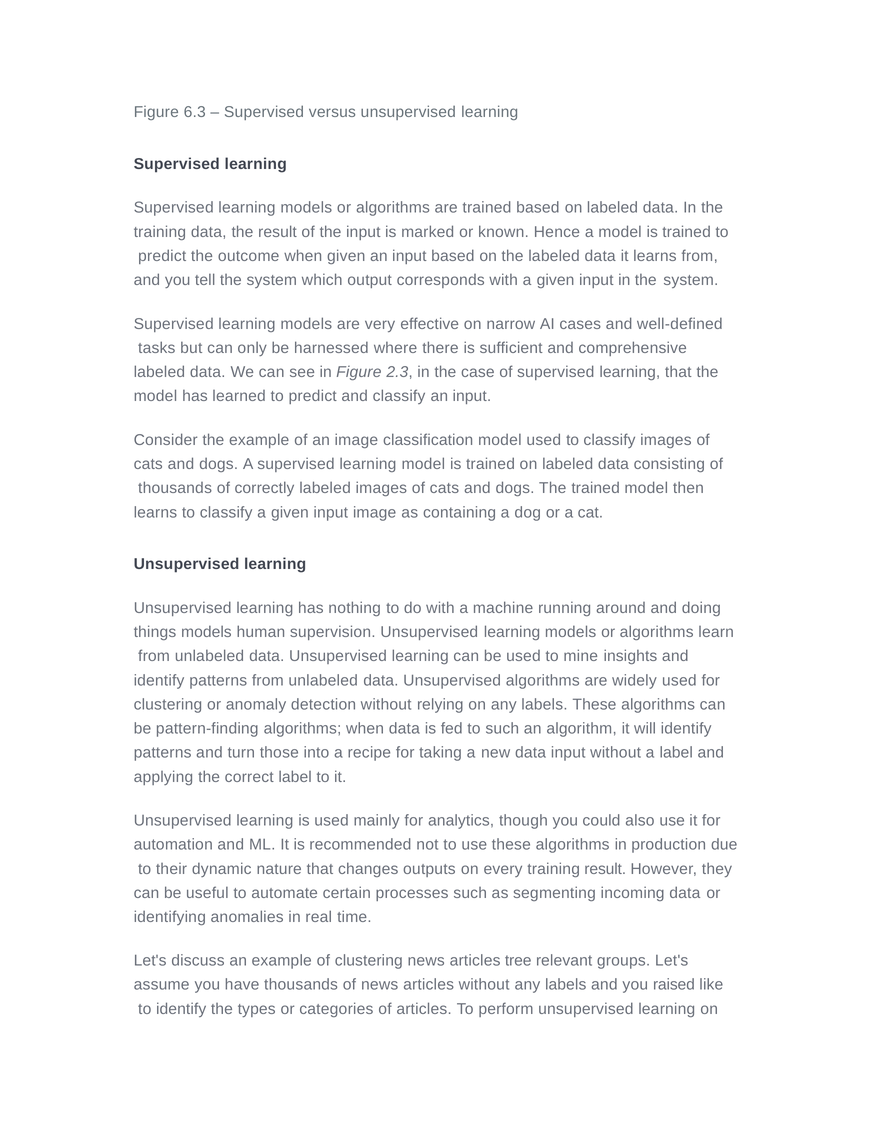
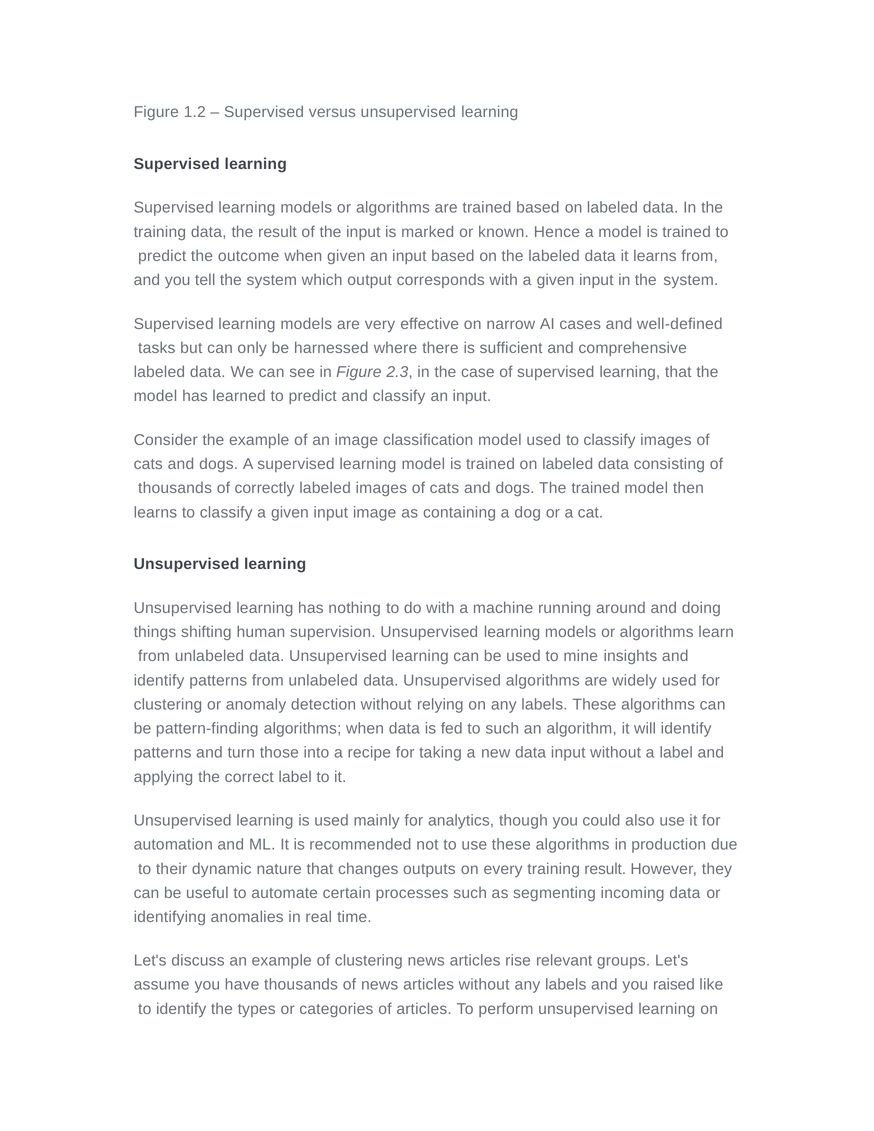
6.3: 6.3 -> 1.2
things models: models -> shifting
tree: tree -> rise
